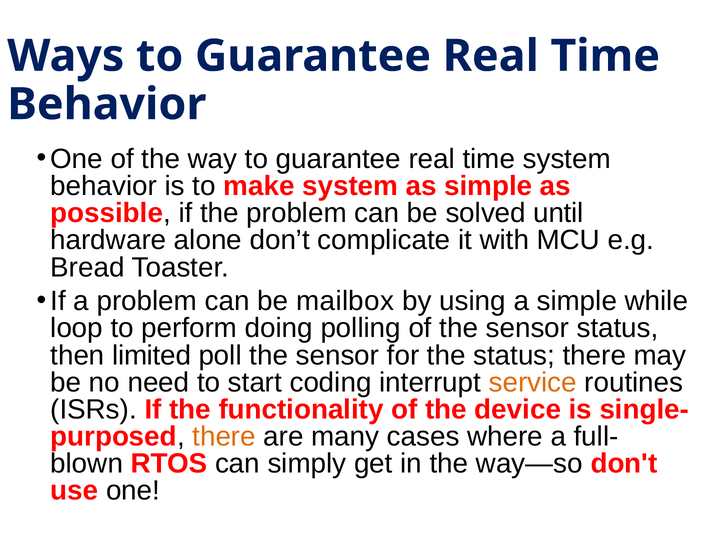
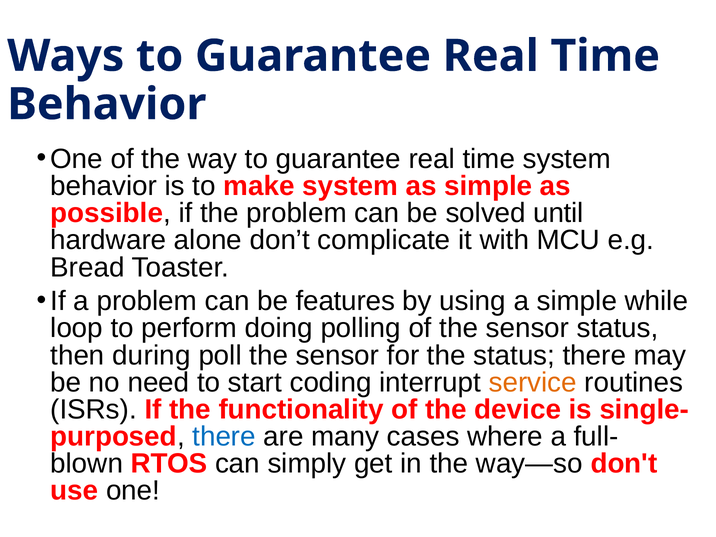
mailbox: mailbox -> features
limited: limited -> during
there at (224, 437) colour: orange -> blue
